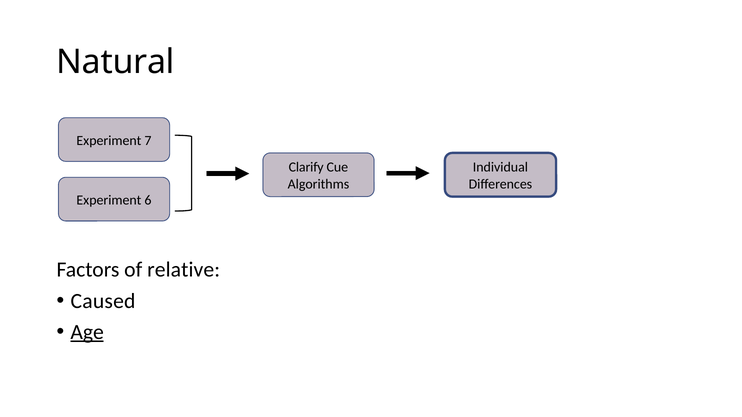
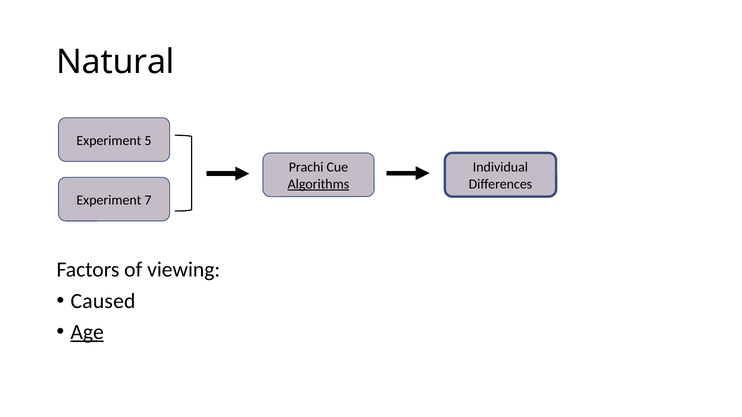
7: 7 -> 5
Clarify: Clarify -> Prachi
Algorithms underline: none -> present
6: 6 -> 7
relative: relative -> viewing
